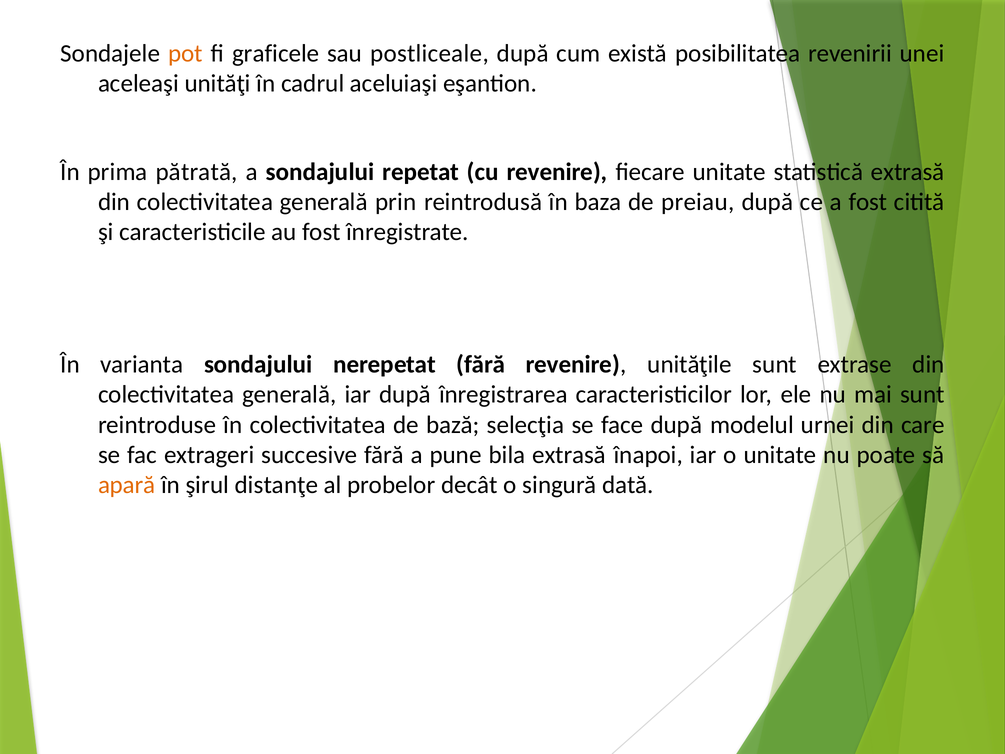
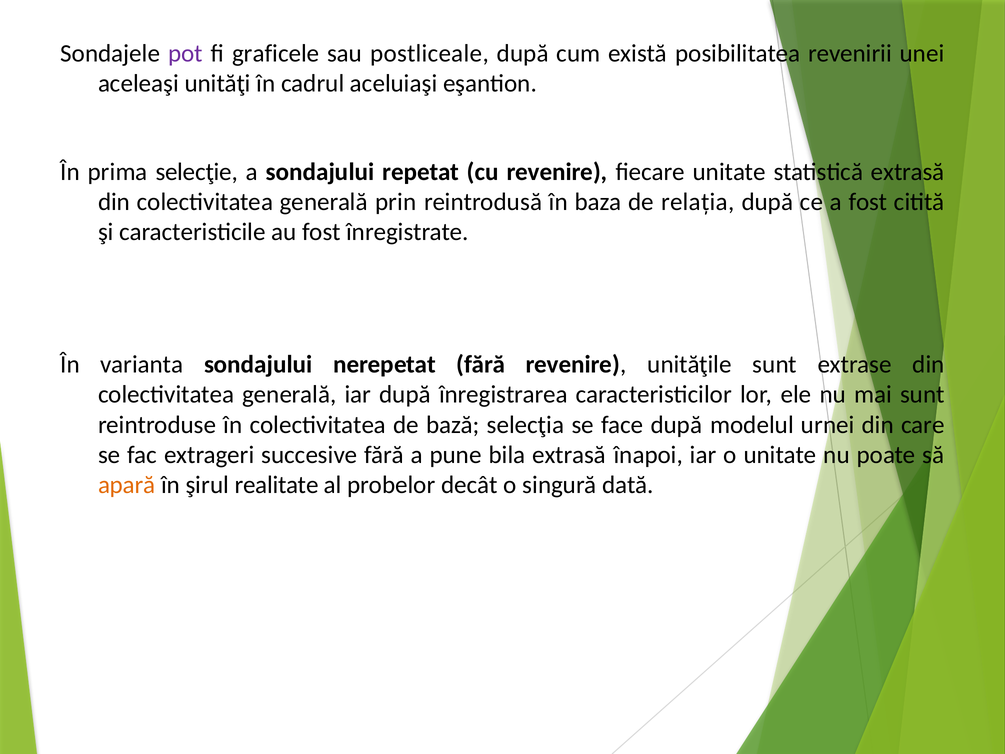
pot colour: orange -> purple
pătrată: pătrată -> selecţie
preiau: preiau -> relația
distanţe: distanţe -> realitate
